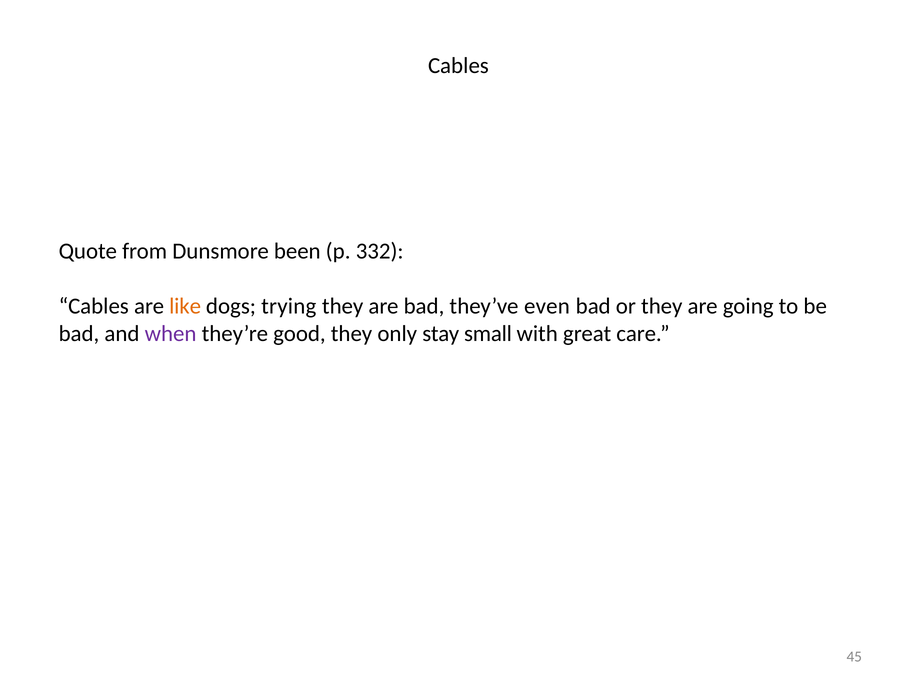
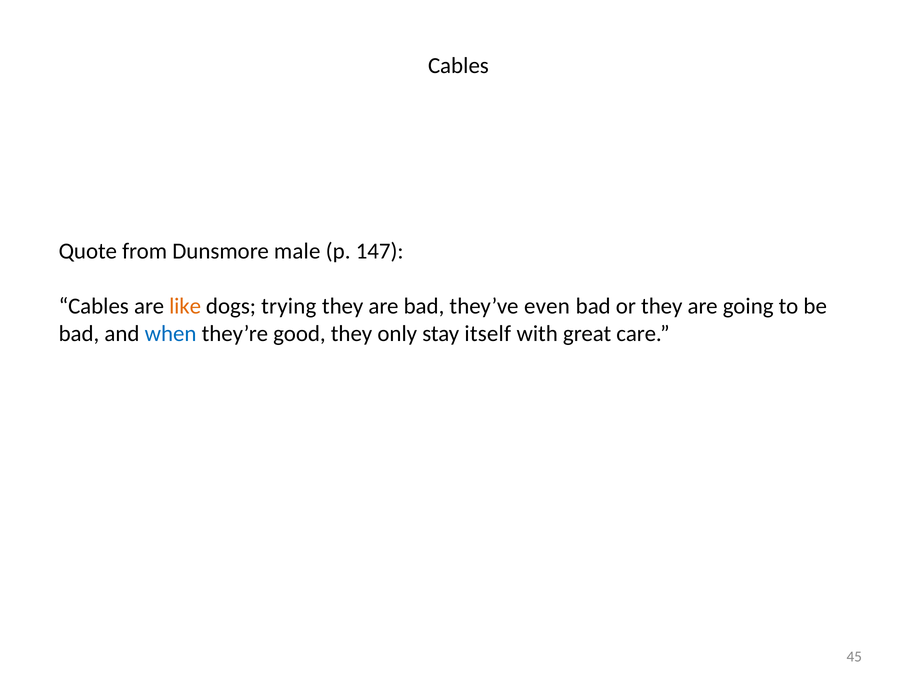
been: been -> male
332: 332 -> 147
when colour: purple -> blue
small: small -> itself
